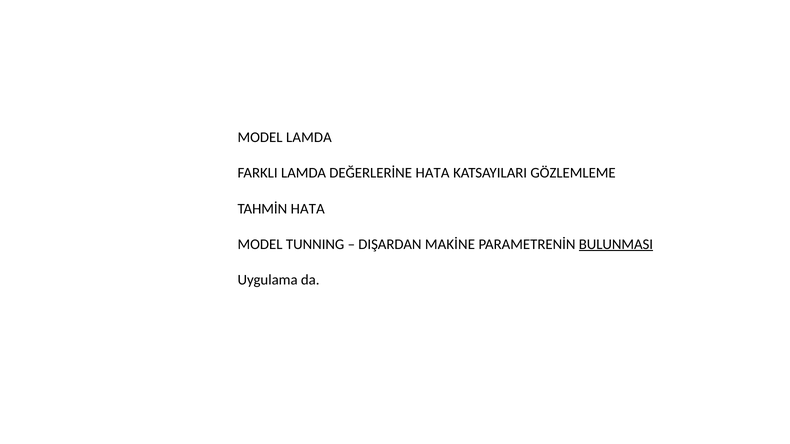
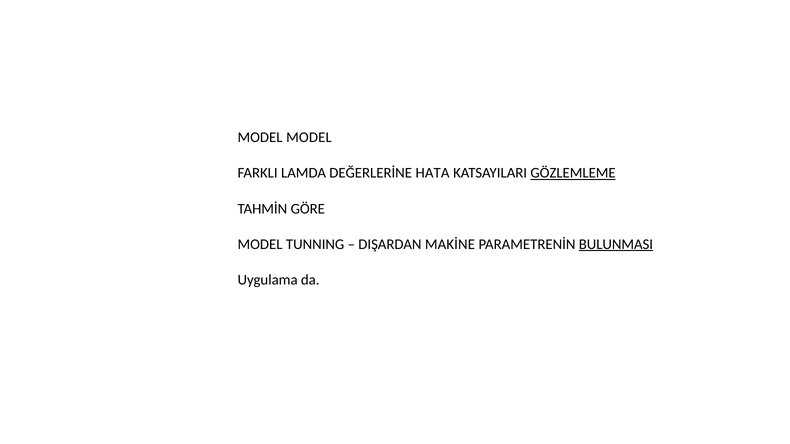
MODEL LAMDA: LAMDA -> MODEL
GÖZLEMLEME underline: none -> present
TAHMİN HATA: HATA -> GÖRE
